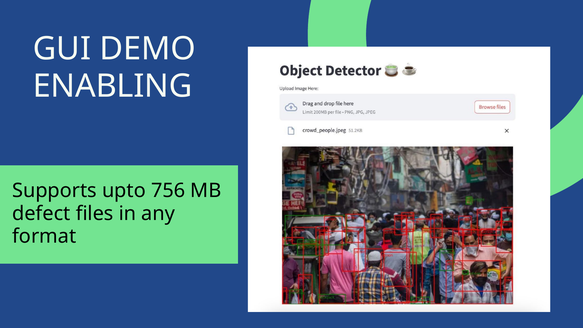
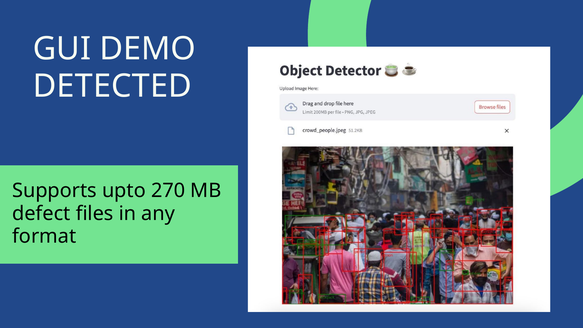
ENABLING: ENABLING -> DETECTED
756: 756 -> 270
